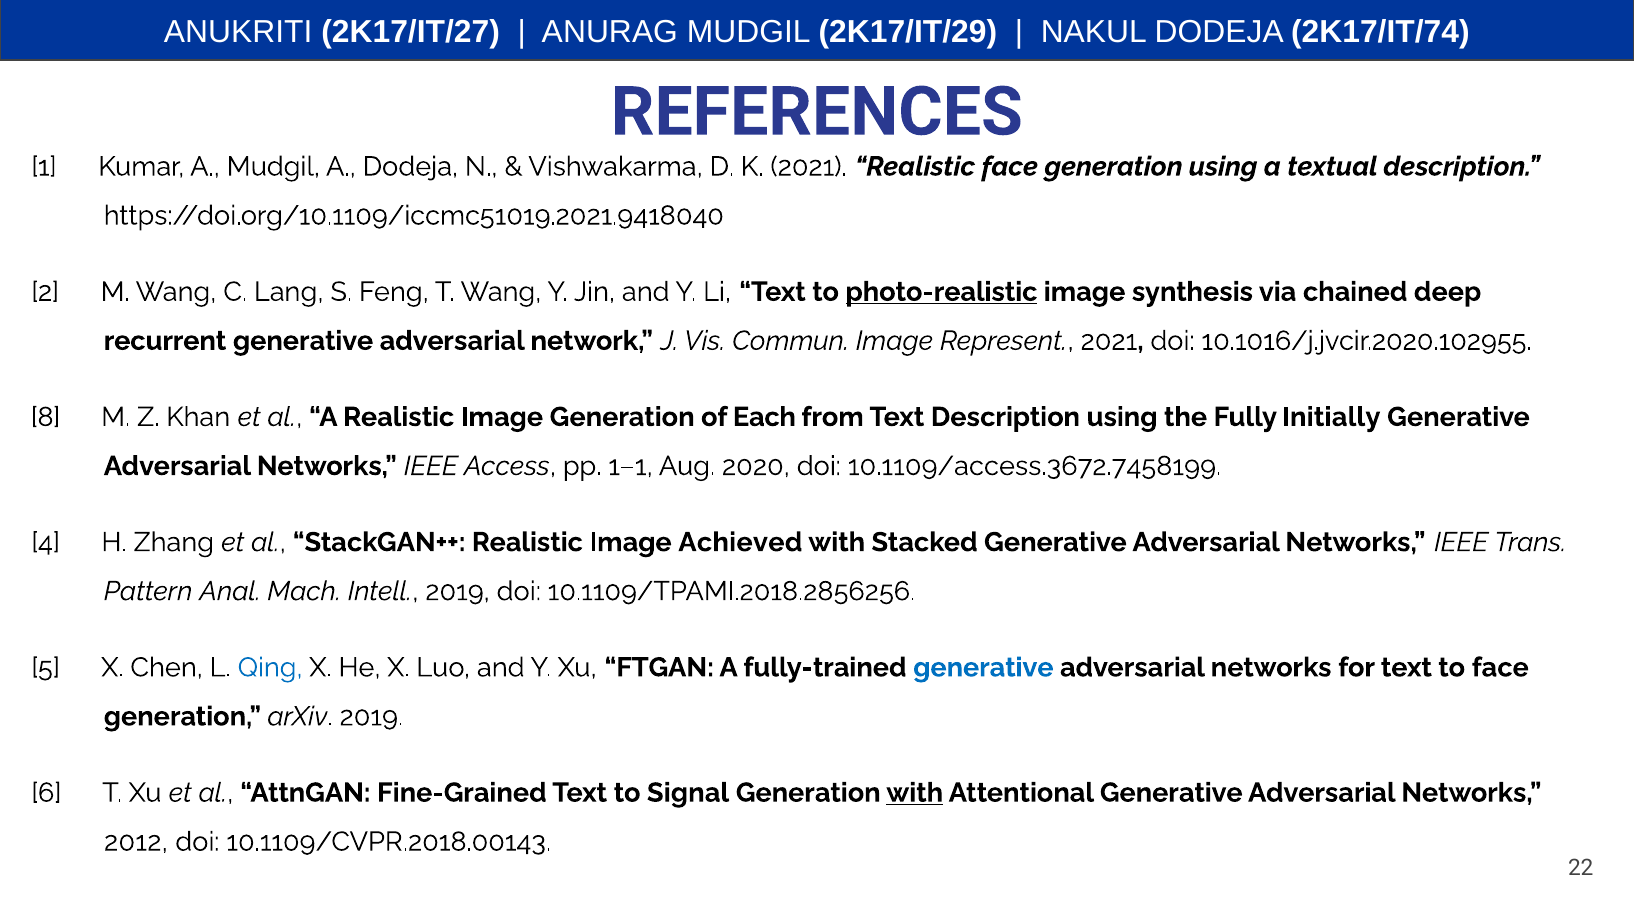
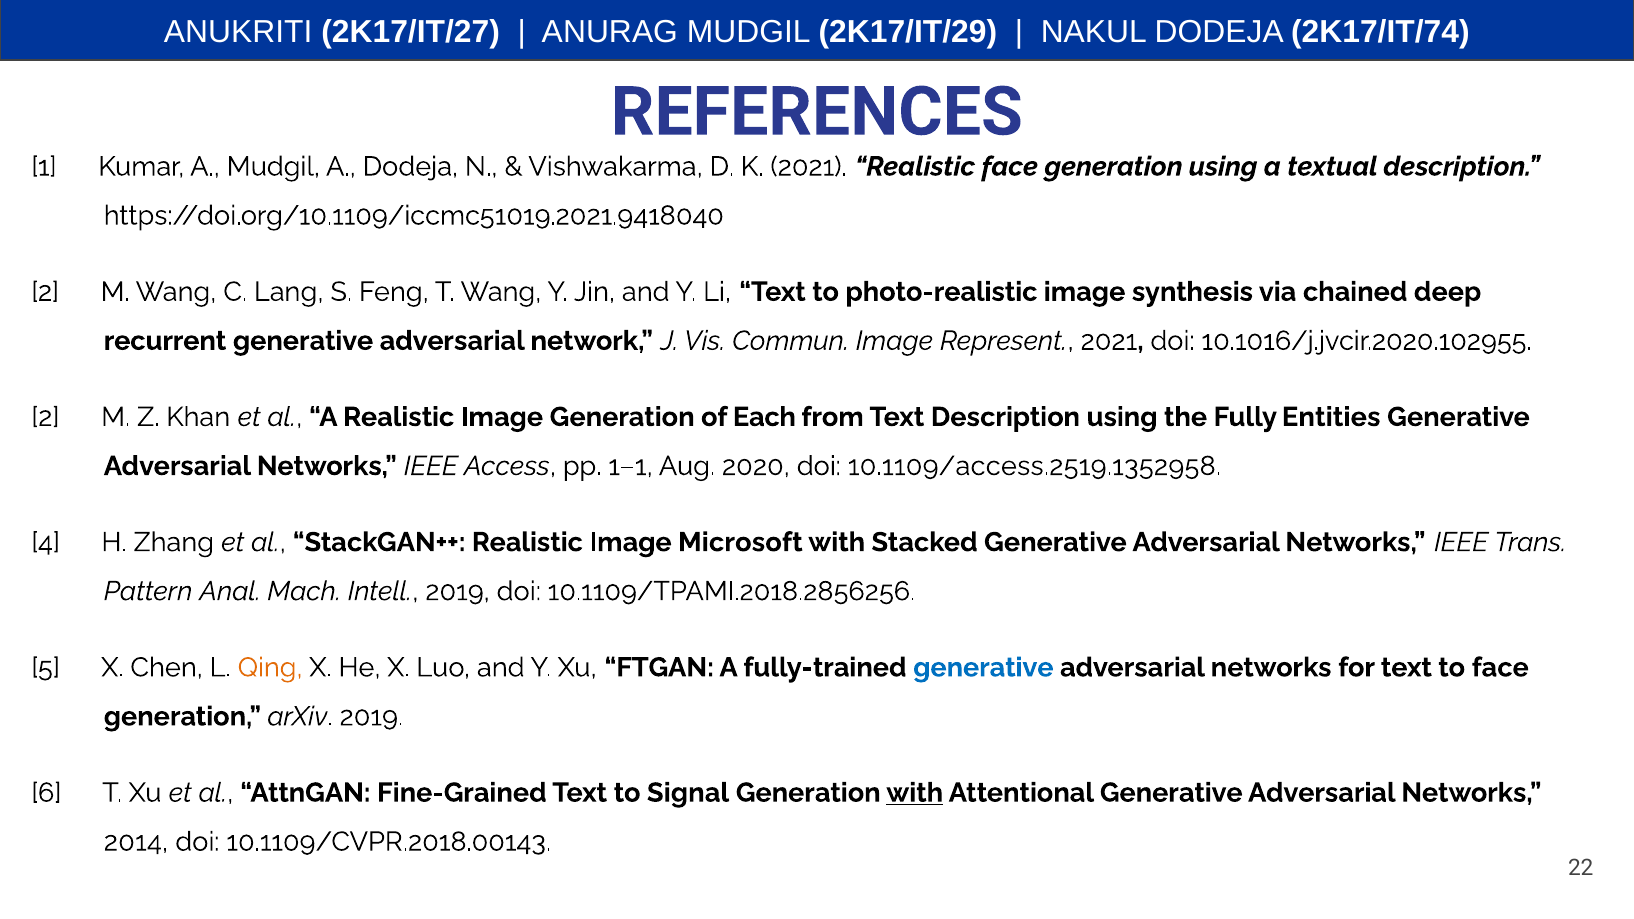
photo-realistic underline: present -> none
8 at (46, 417): 8 -> 2
Initially: Initially -> Entities
10.1109/access.3672.7458199: 10.1109/access.3672.7458199 -> 10.1109/access.2519.1352958
Achieved: Achieved -> Microsoft
Qing colour: blue -> orange
2012: 2012 -> 2014
